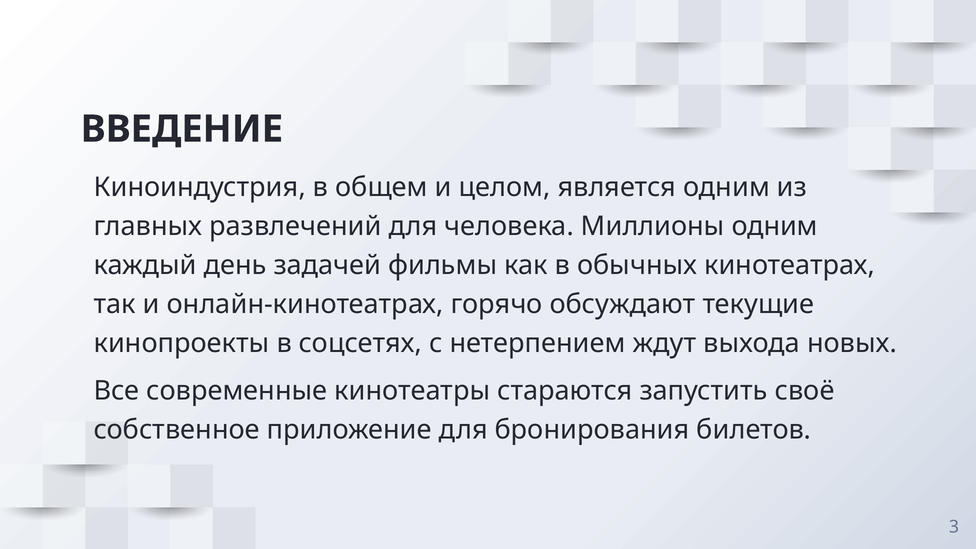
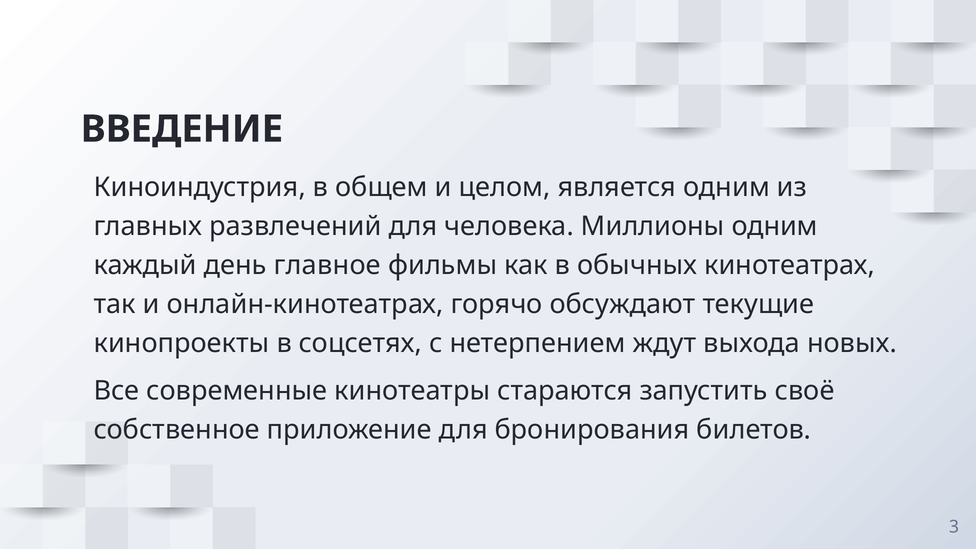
задачей: задачей -> главное
